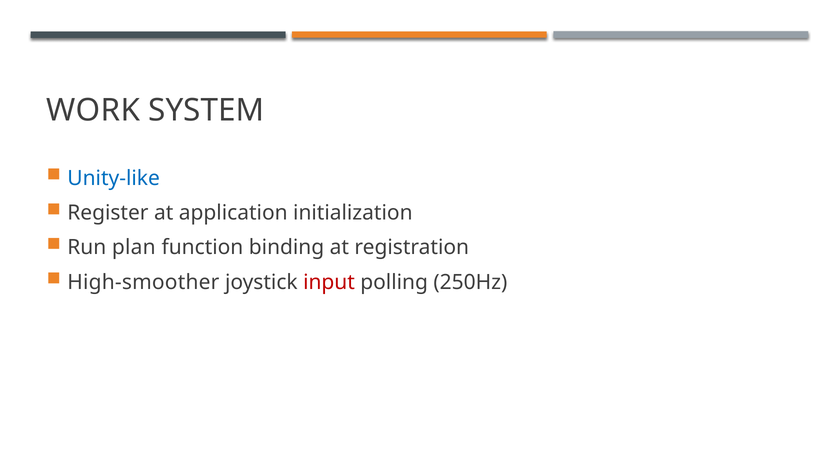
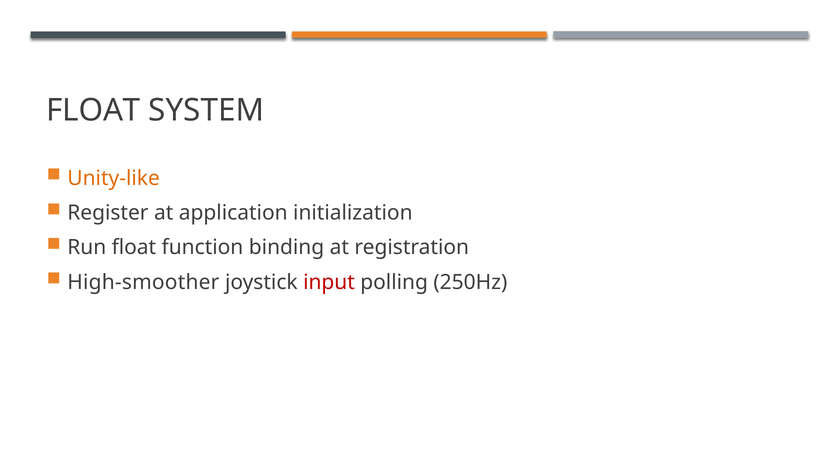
WORK at (93, 110): WORK -> FLOAT
Unity-like colour: blue -> orange
Run plan: plan -> float
